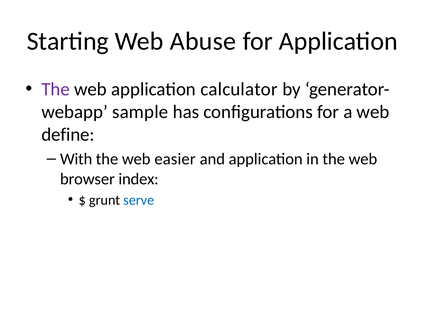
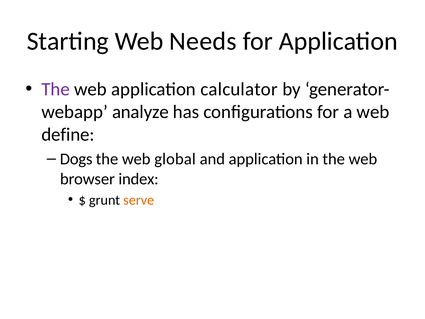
Abuse: Abuse -> Needs
sample: sample -> analyze
With: With -> Dogs
easier: easier -> global
serve colour: blue -> orange
